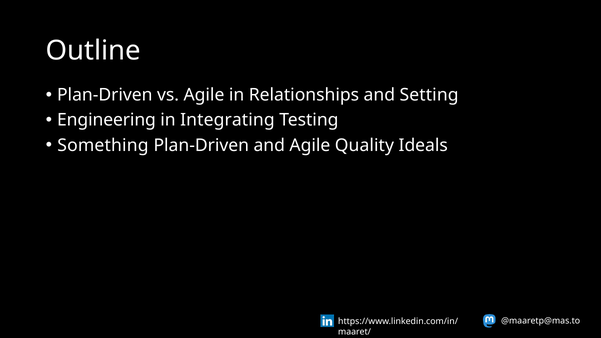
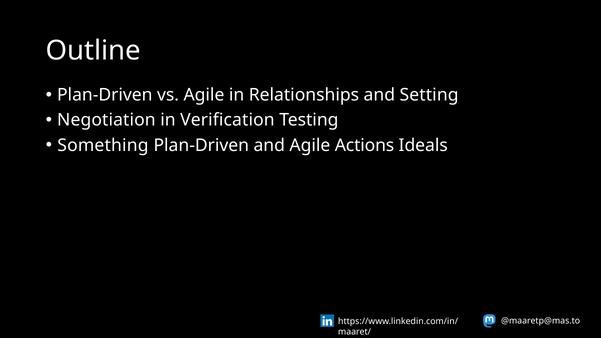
Engineering: Engineering -> Negotiation
Integrating: Integrating -> Verification
Quality: Quality -> Actions
